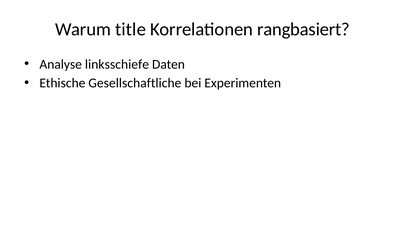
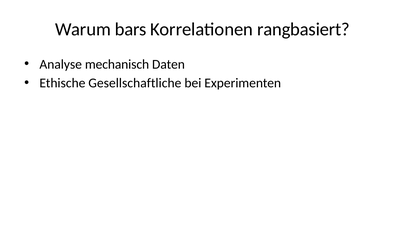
title: title -> bars
linksschiefe: linksschiefe -> mechanisch
